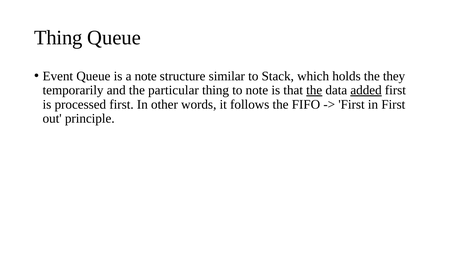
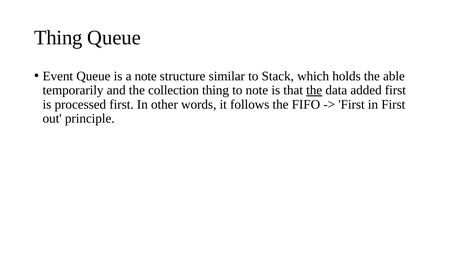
they: they -> able
particular: particular -> collection
added underline: present -> none
